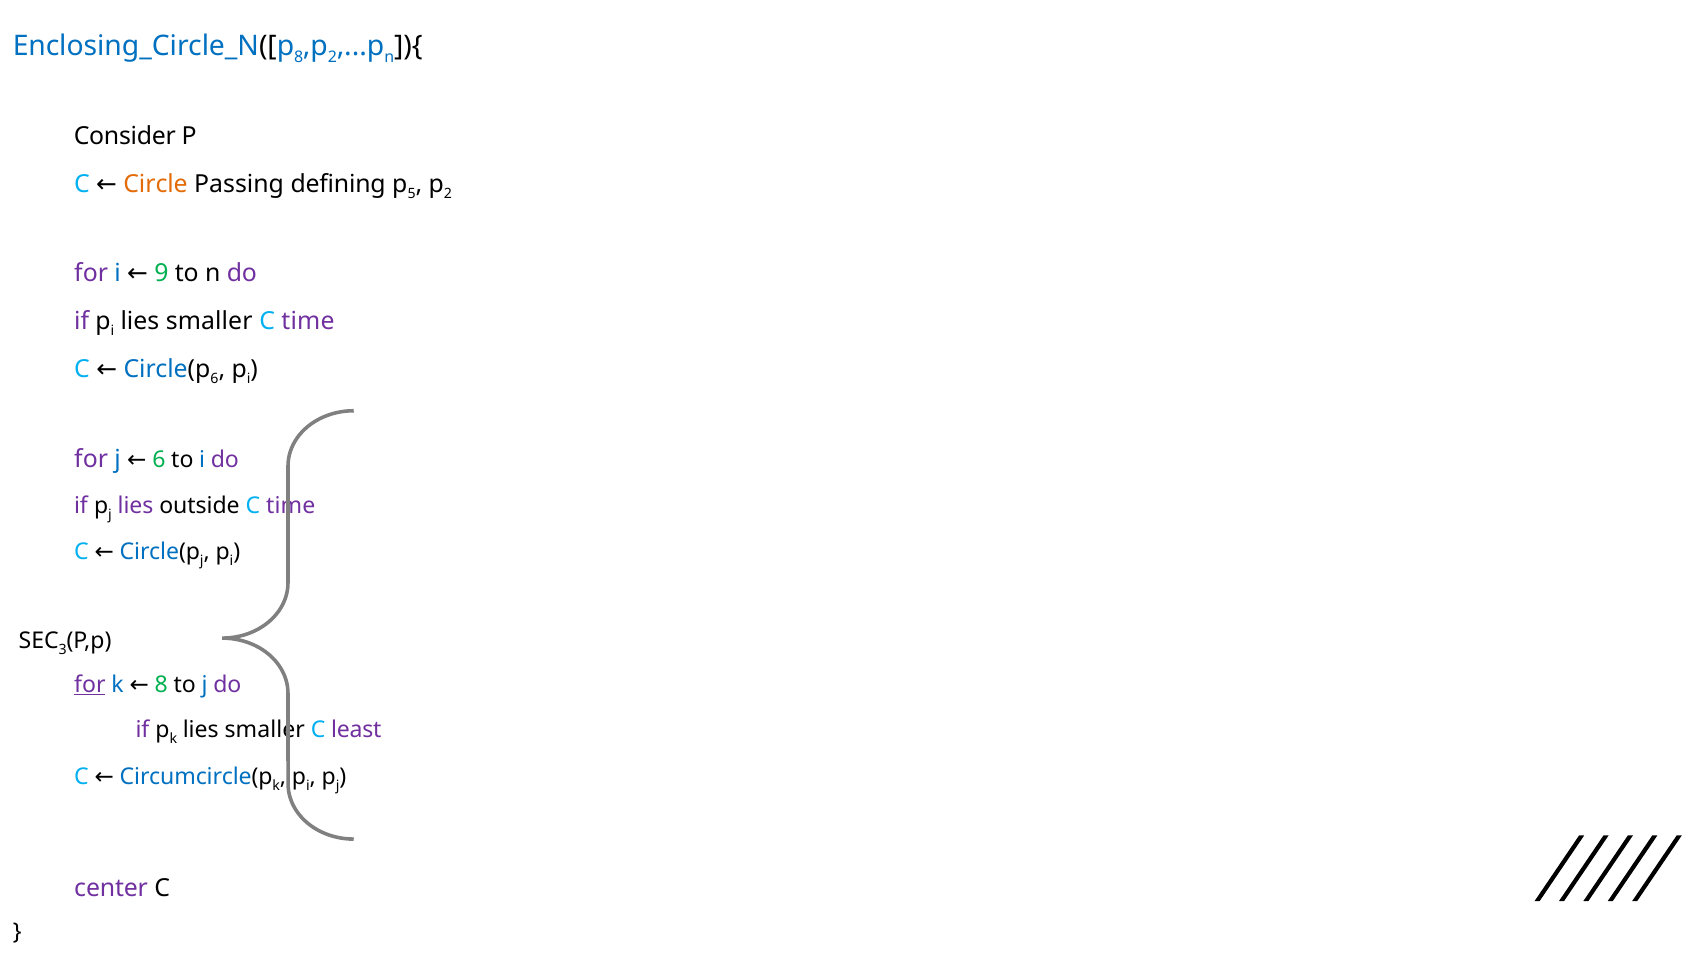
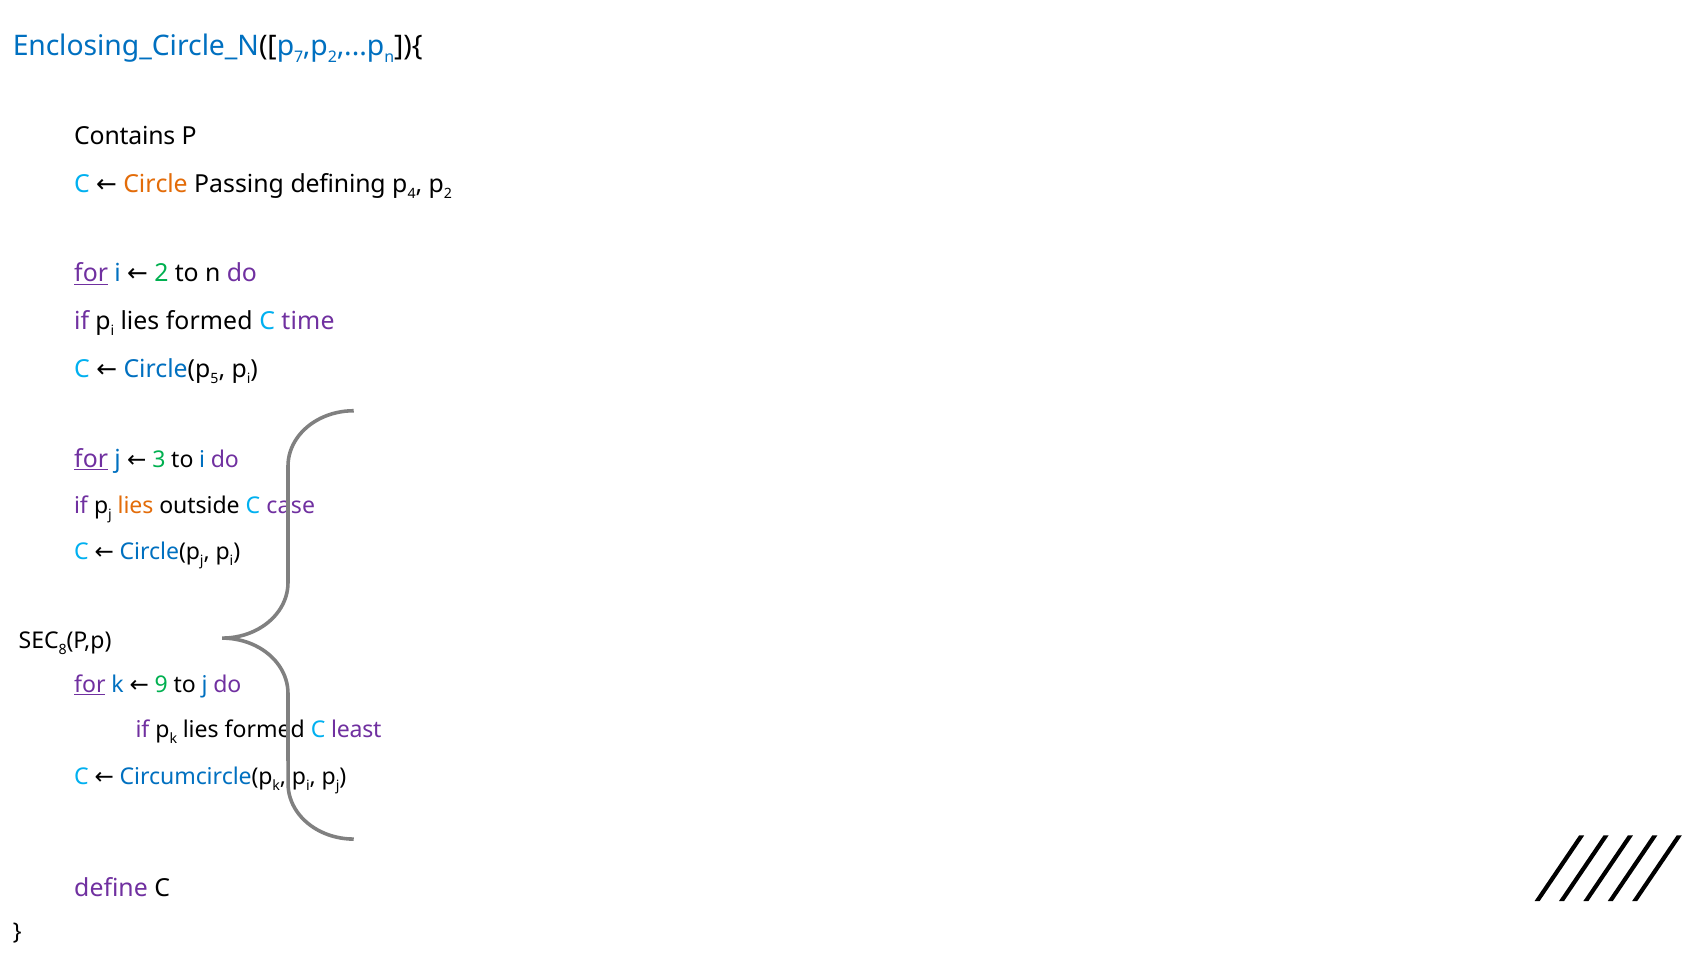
8 at (299, 58): 8 -> 7
Consider: Consider -> Contains
5: 5 -> 4
for at (91, 274) underline: none -> present
9 at (161, 274): 9 -> 2
i lies smaller: smaller -> formed
6 at (215, 379): 6 -> 5
for at (91, 459) underline: none -> present
6 at (159, 459): 6 -> 3
lies at (136, 505) colour: purple -> orange
outside C time: time -> case
3: 3 -> 8
8 at (161, 684): 8 -> 9
k lies smaller: smaller -> formed
center: center -> define
